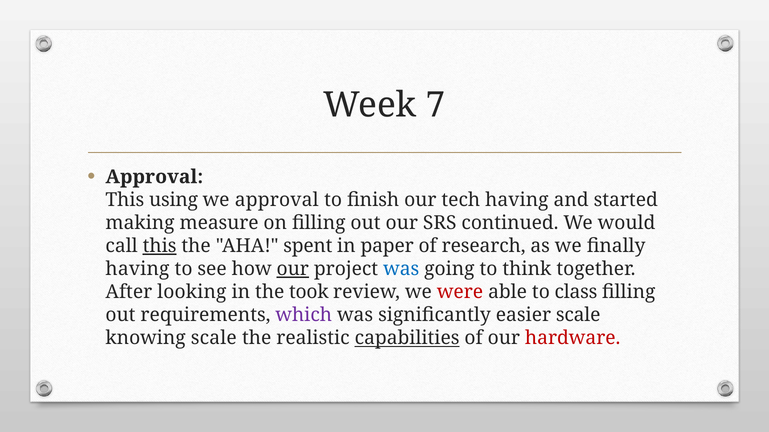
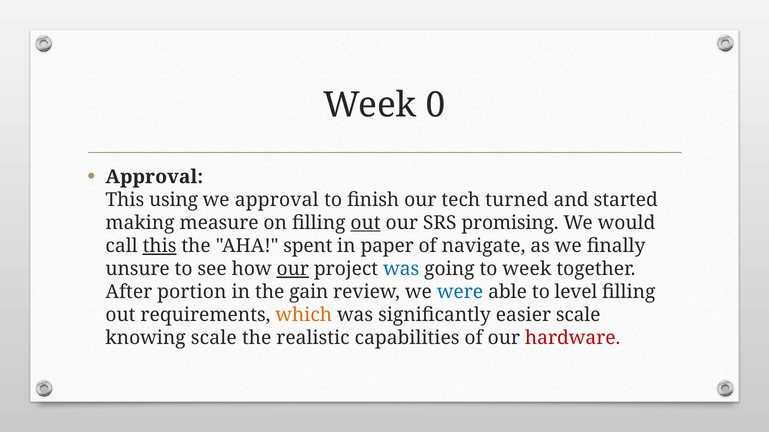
7: 7 -> 0
tech having: having -> turned
out at (366, 223) underline: none -> present
continued: continued -> promising
research: research -> navigate
having at (137, 269): having -> unsure
to think: think -> week
looking: looking -> portion
took: took -> gain
were colour: red -> blue
class: class -> level
which colour: purple -> orange
capabilities underline: present -> none
